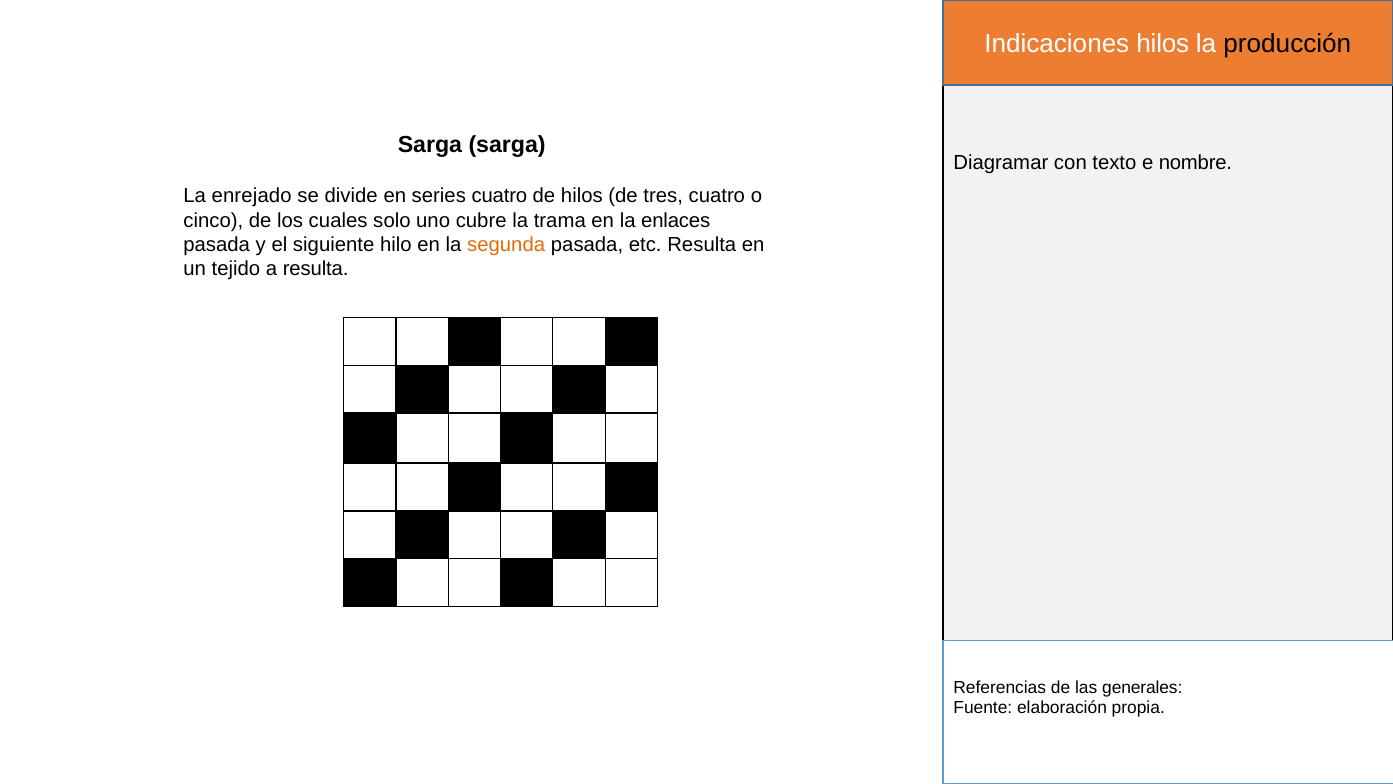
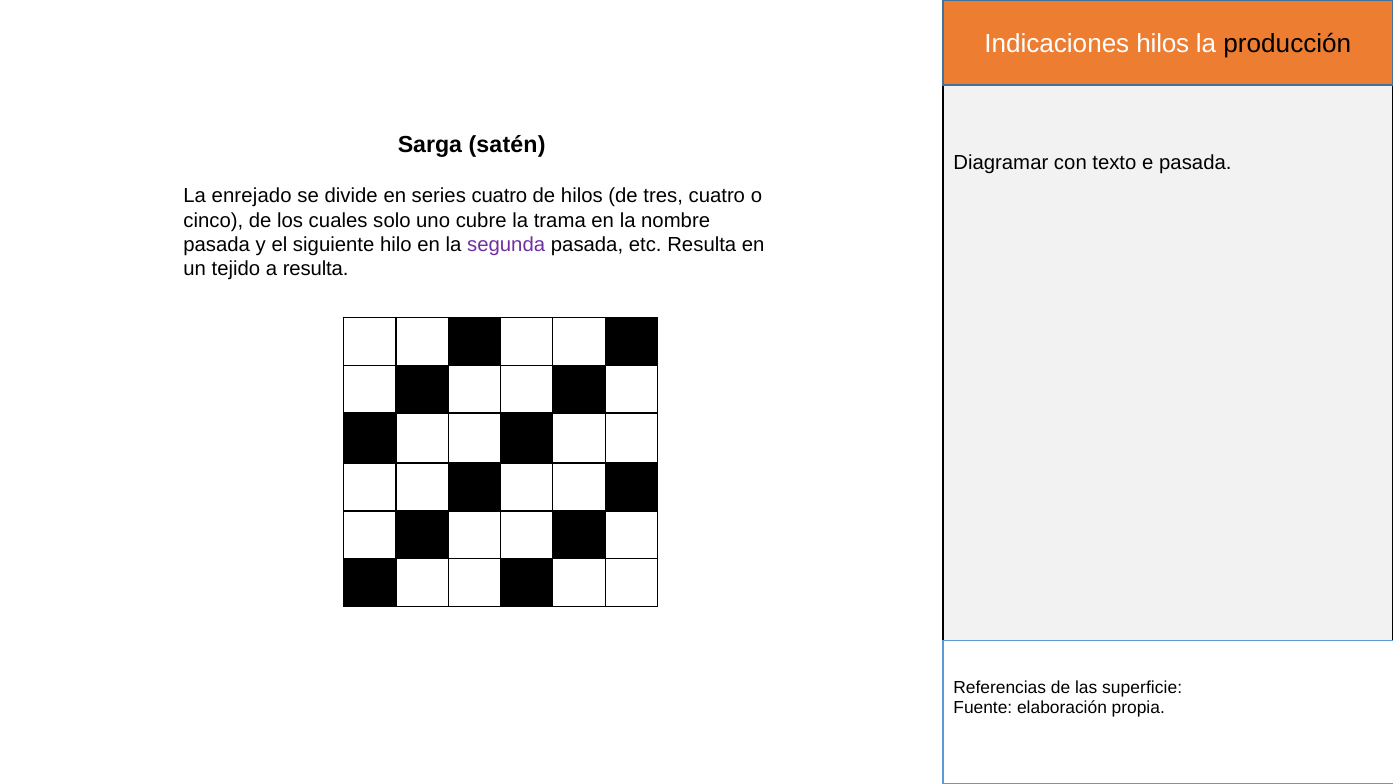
Sarga sarga: sarga -> satén
e nombre: nombre -> pasada
enlaces: enlaces -> nombre
segunda colour: orange -> purple
generales: generales -> superficie
